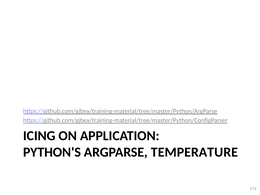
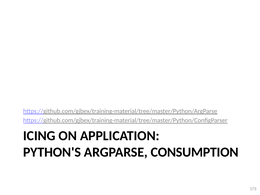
TEMPERATURE: TEMPERATURE -> CONSUMPTION
